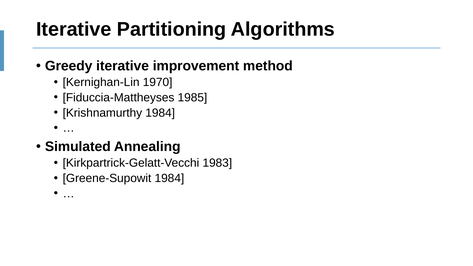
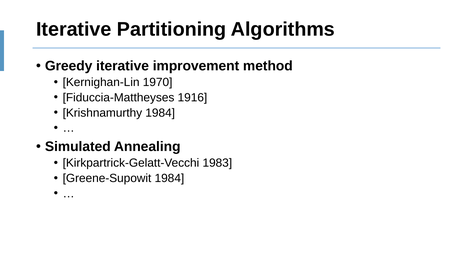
1985: 1985 -> 1916
